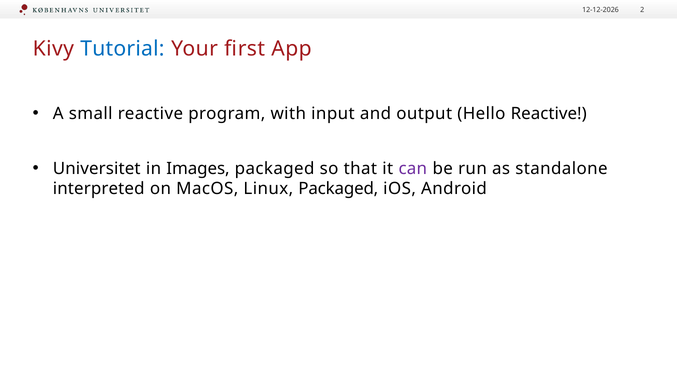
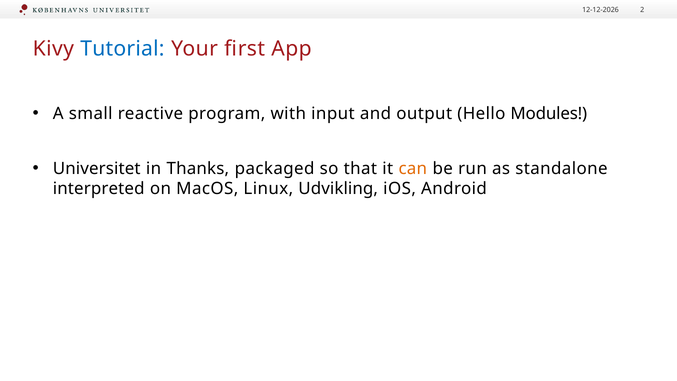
Hello Reactive: Reactive -> Modules
Images: Images -> Thanks
can colour: purple -> orange
Linux Packaged: Packaged -> Udvikling
